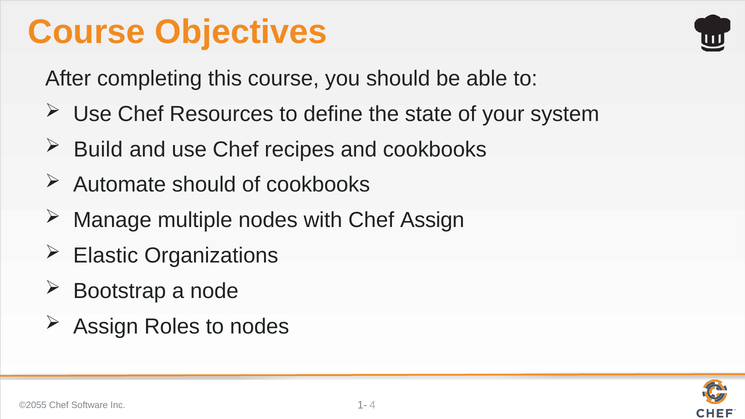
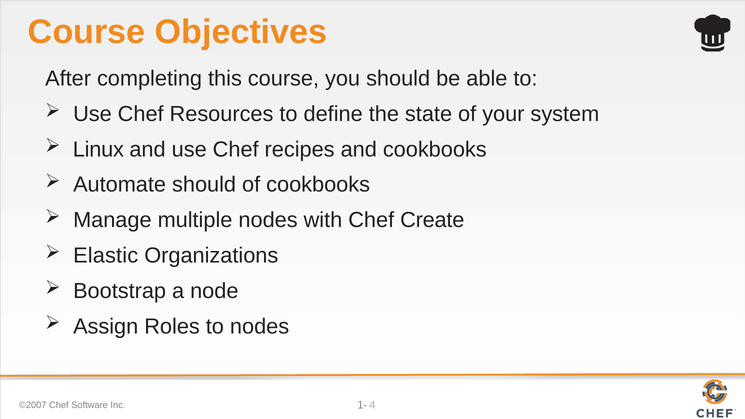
Build: Build -> Linux
Chef Assign: Assign -> Create
©2055: ©2055 -> ©2007
